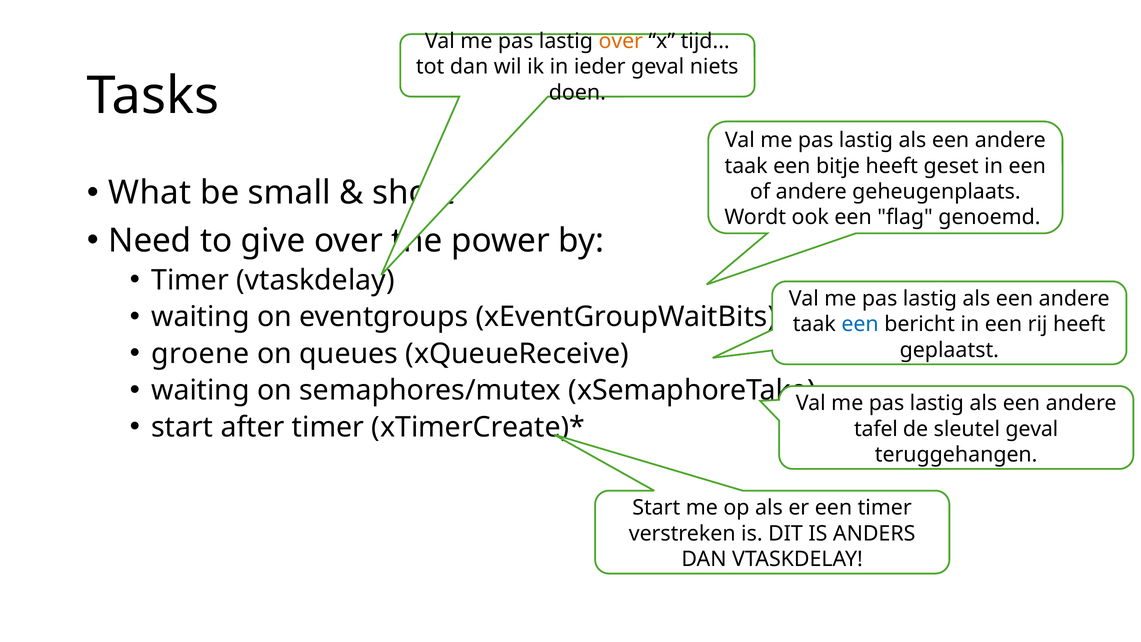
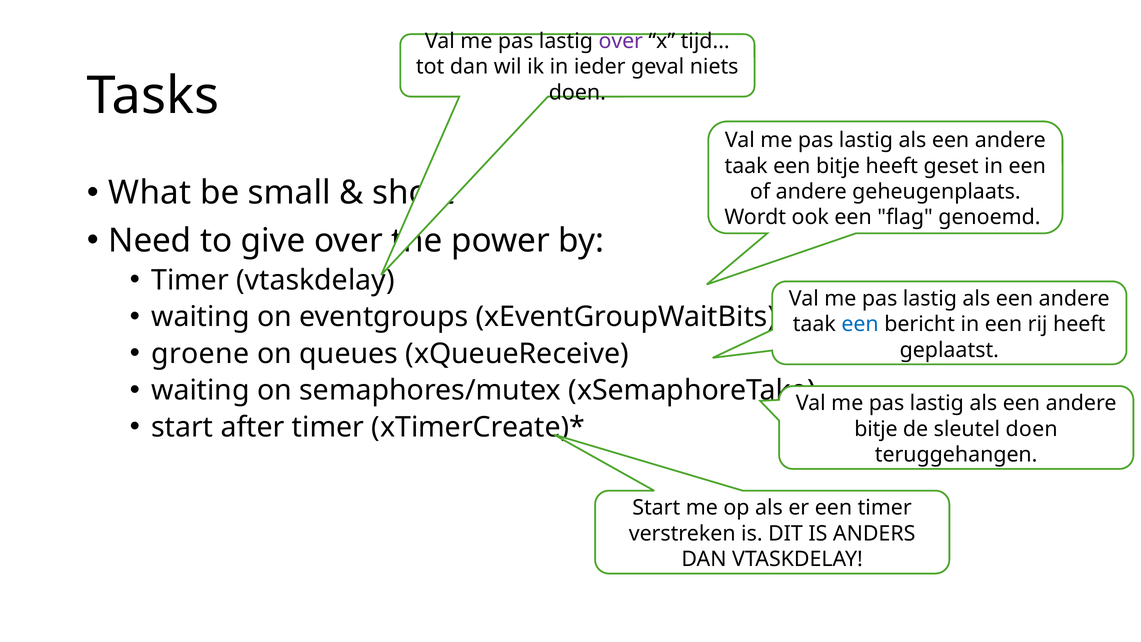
over at (621, 41) colour: orange -> purple
tafel at (876, 429): tafel -> bitje
sleutel geval: geval -> doen
